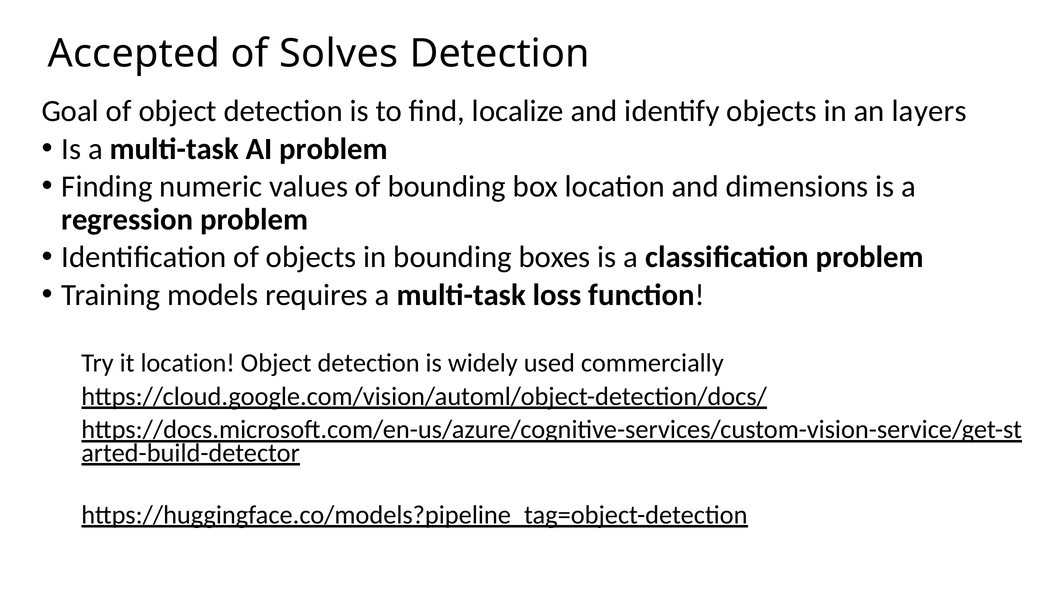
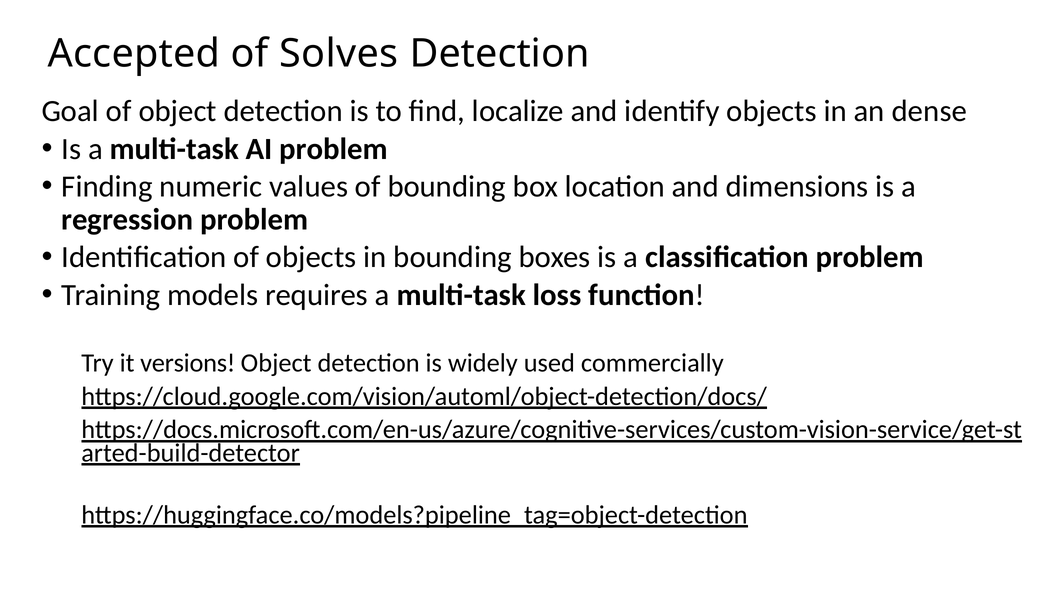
layers: layers -> dense
it location: location -> versions
